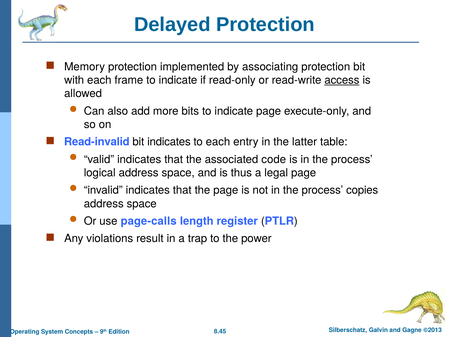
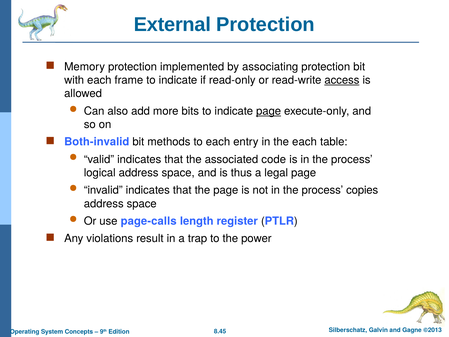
Delayed: Delayed -> External
page at (269, 111) underline: none -> present
Read-invalid: Read-invalid -> Both-invalid
bit indicates: indicates -> methods
the latter: latter -> each
